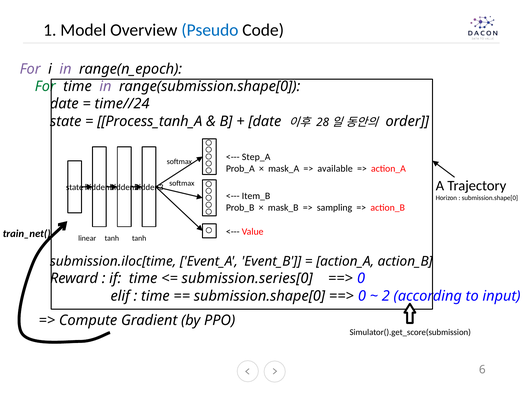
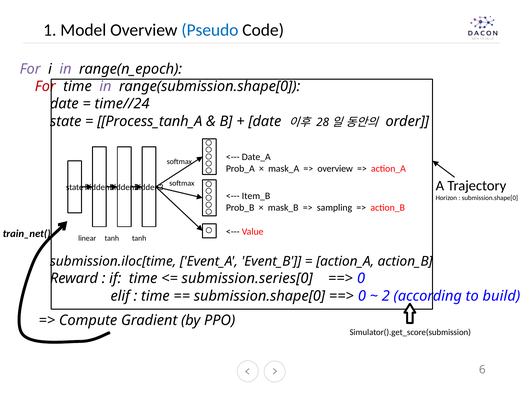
For at (45, 86) colour: green -> red
Step_A: Step_A -> Date_A
available at (335, 169): available -> overview
input: input -> build
